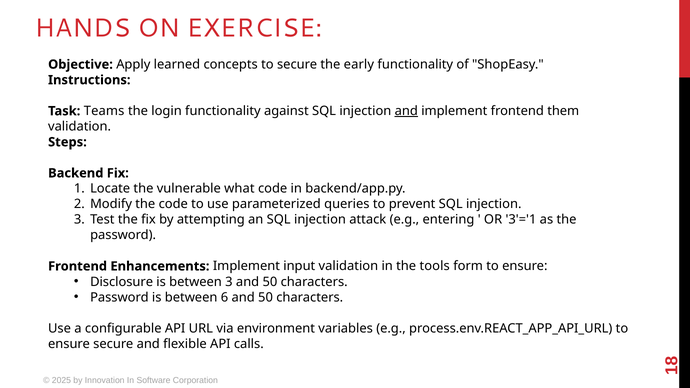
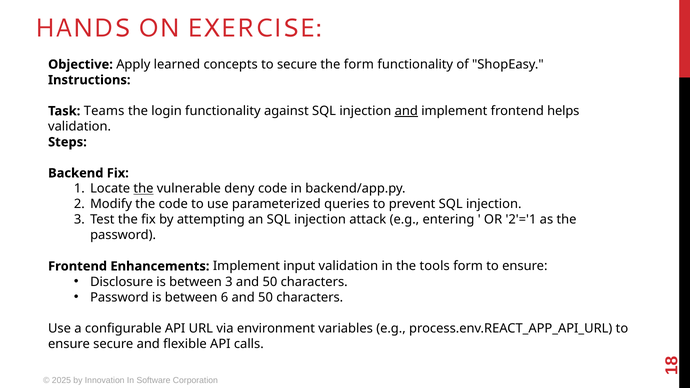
the early: early -> form
them: them -> helps
the at (143, 189) underline: none -> present
what: what -> deny
3'='1: 3'='1 -> 2'='1
